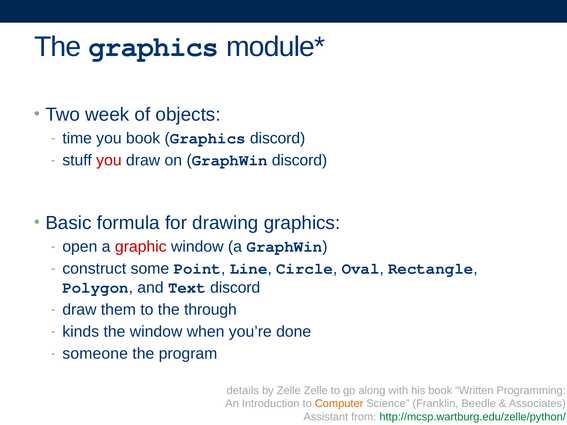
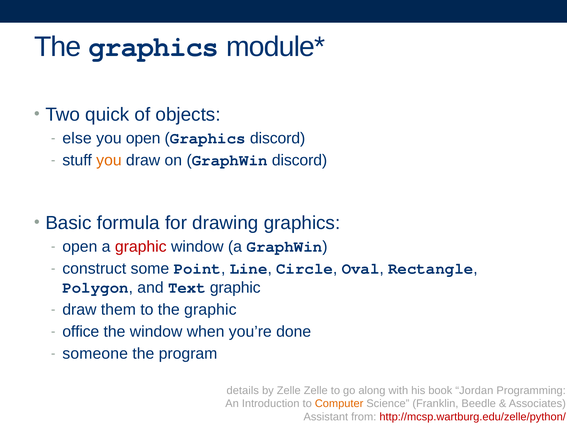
week: week -> quick
time: time -> else
you book: book -> open
you at (109, 161) colour: red -> orange
Text discord: discord -> graphic
the through: through -> graphic
kinds: kinds -> office
Written: Written -> Jordan
http://mcsp.wartburg.edu/zelle/python/ colour: green -> red
